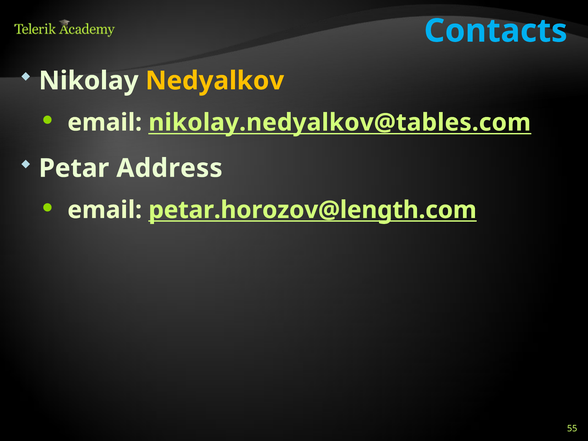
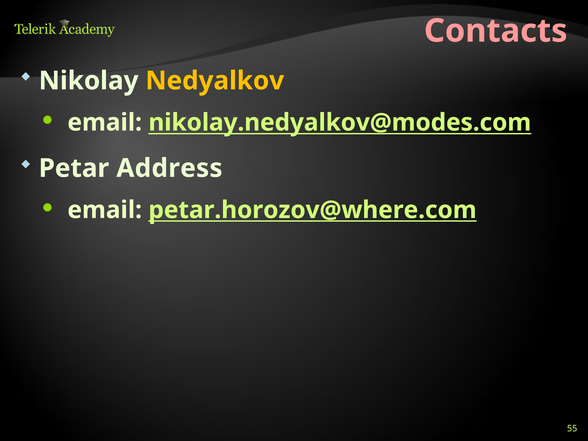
Contacts colour: light blue -> pink
nikolay.nedyalkov@tables.com: nikolay.nedyalkov@tables.com -> nikolay.nedyalkov@modes.com
petar.horozov@length.com: petar.horozov@length.com -> petar.horozov@where.com
